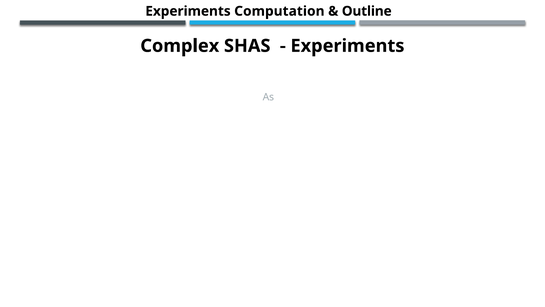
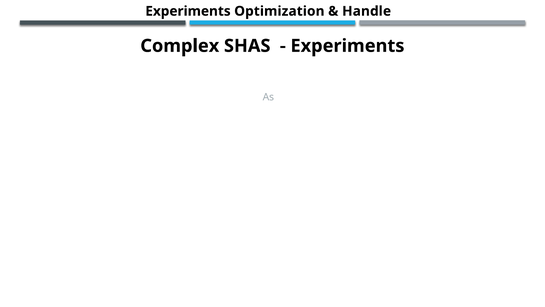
Computation: Computation -> Optimization
Outline: Outline -> Handle
